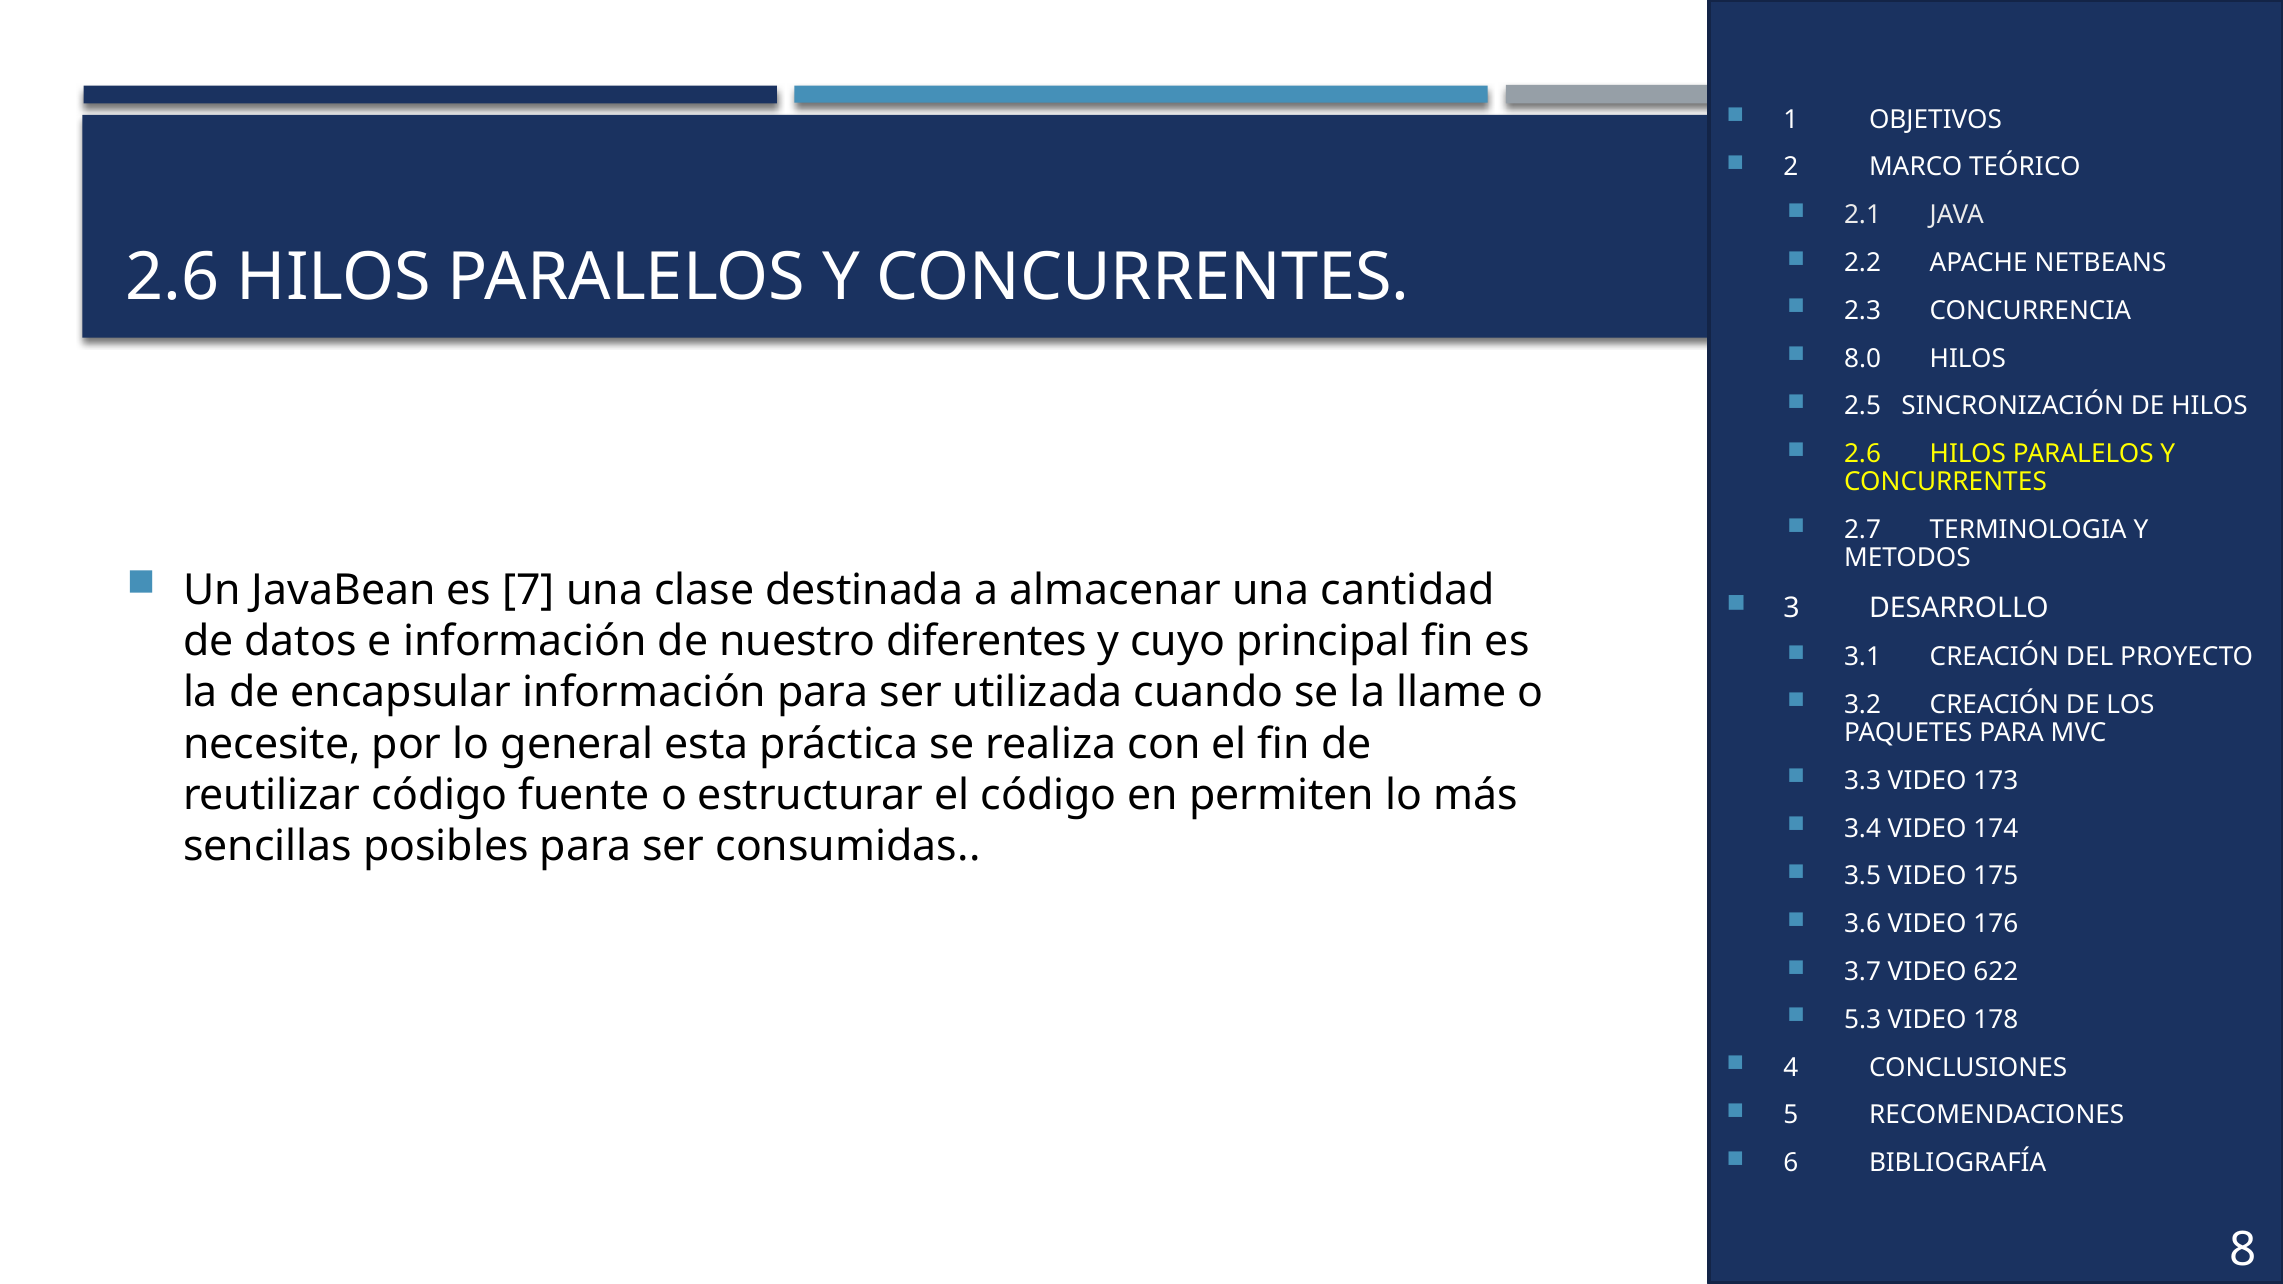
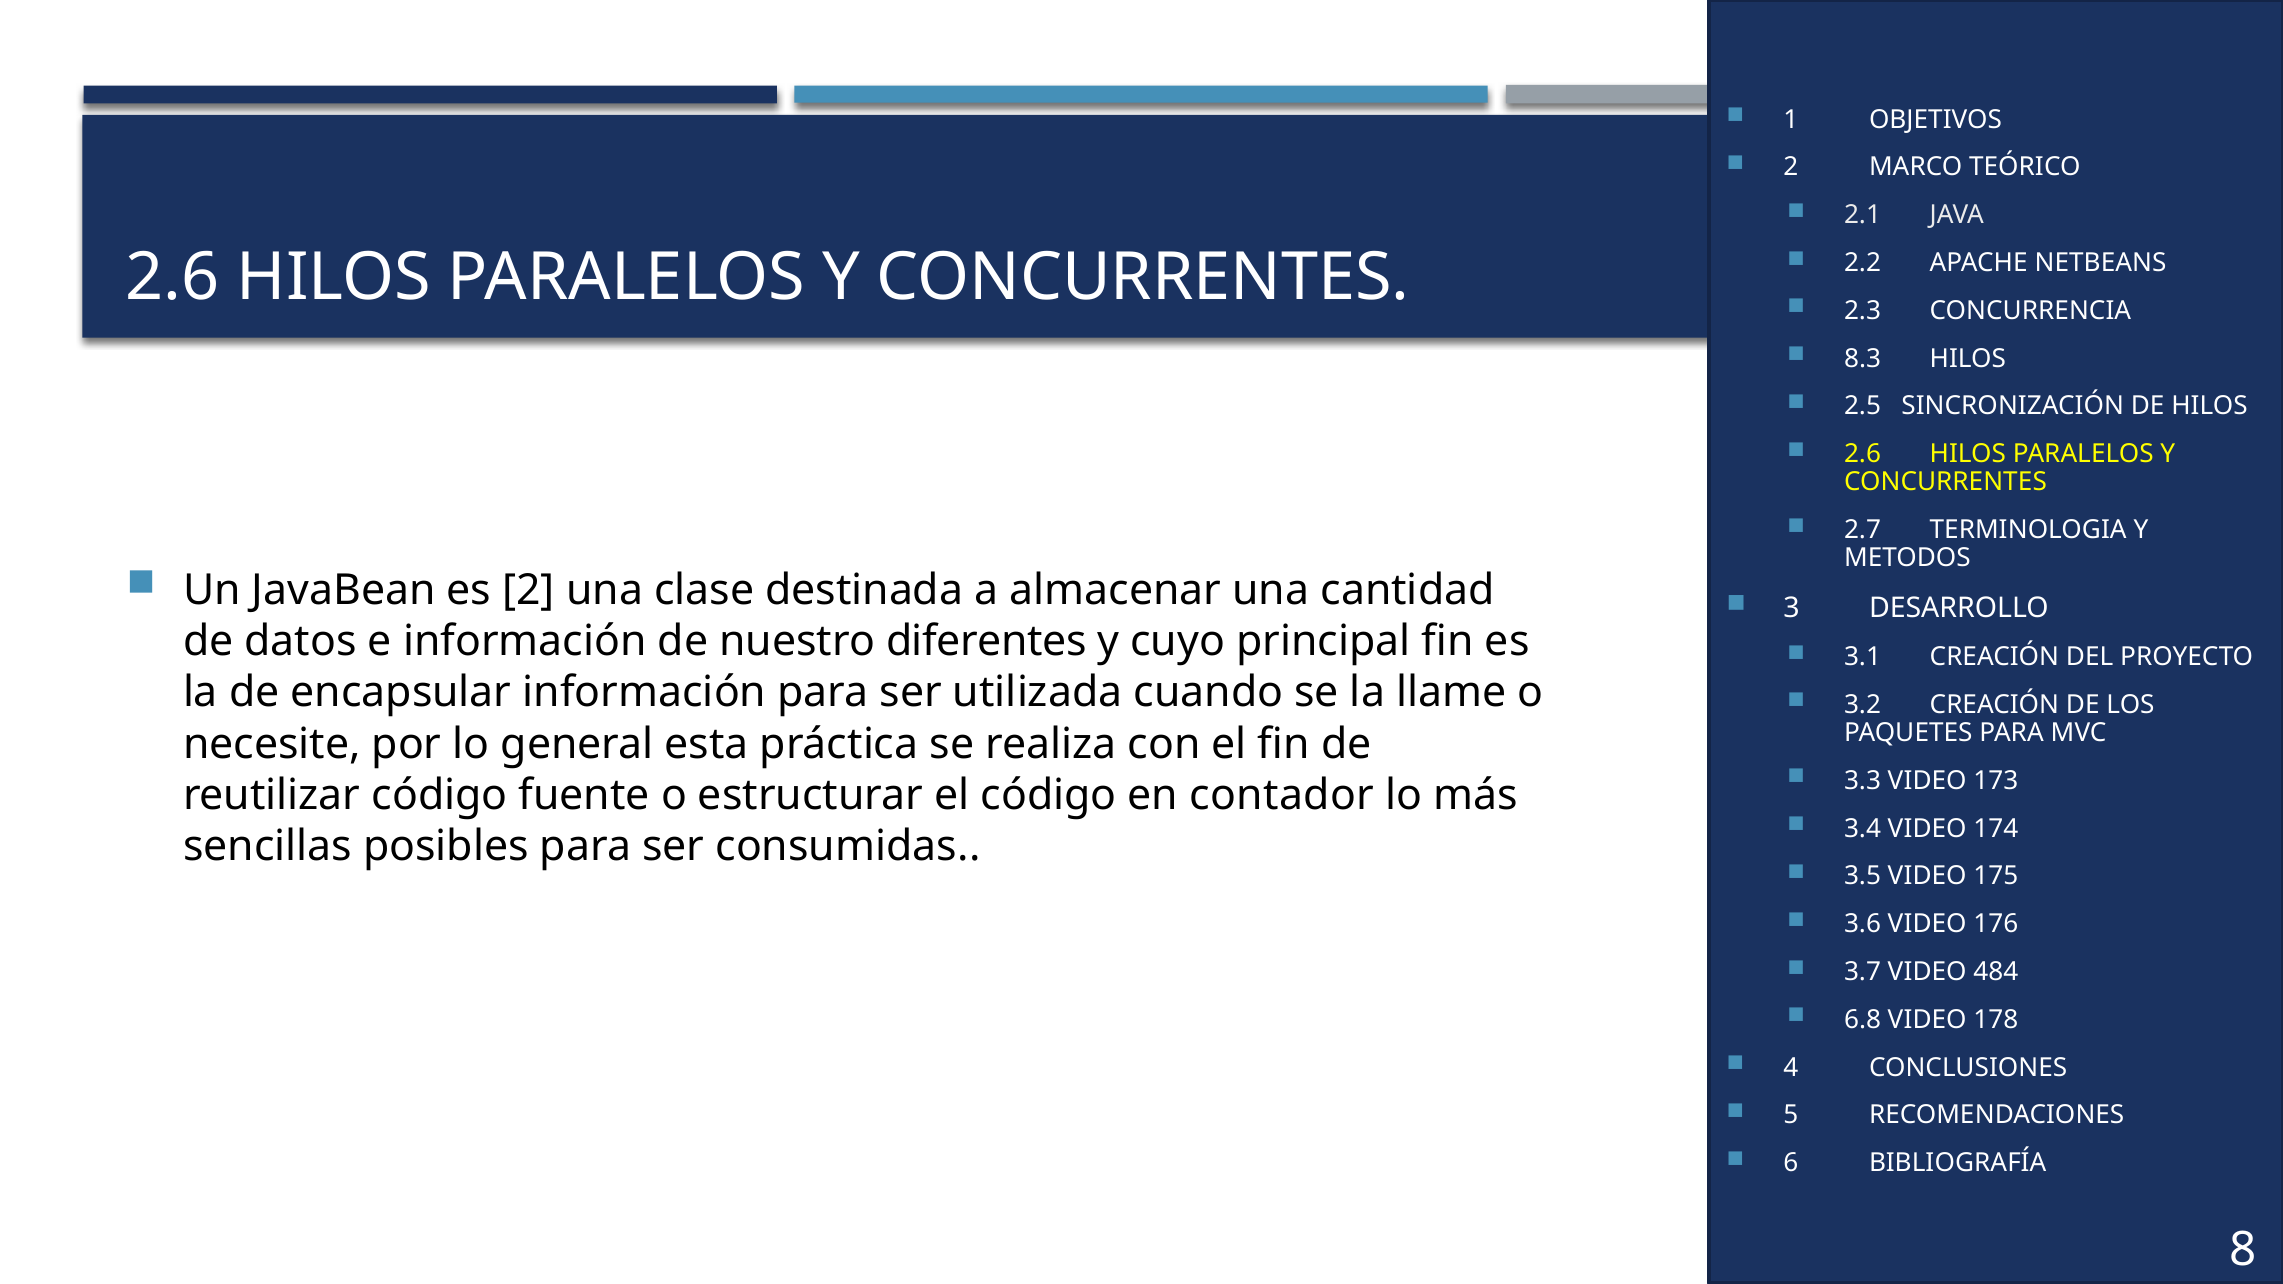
8.0: 8.0 -> 8.3
es 7: 7 -> 2
permiten: permiten -> contador
622: 622 -> 484
5.3: 5.3 -> 6.8
